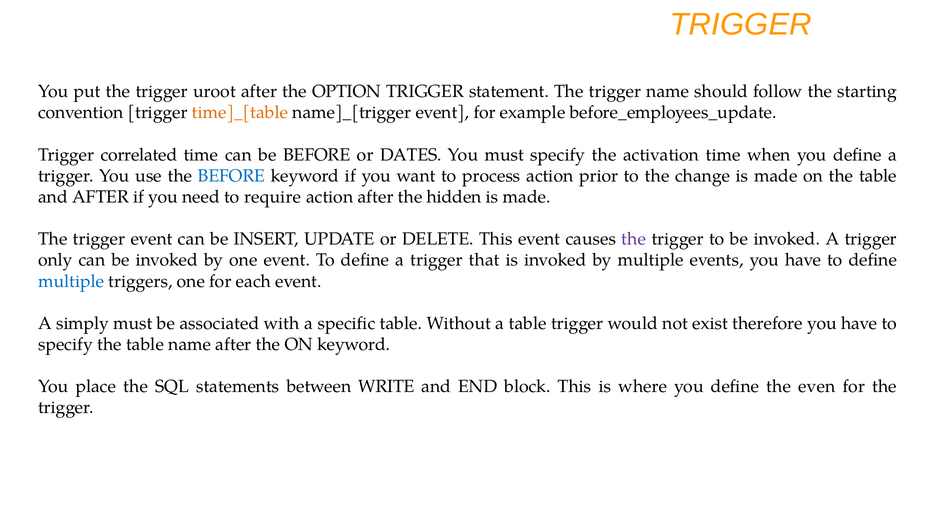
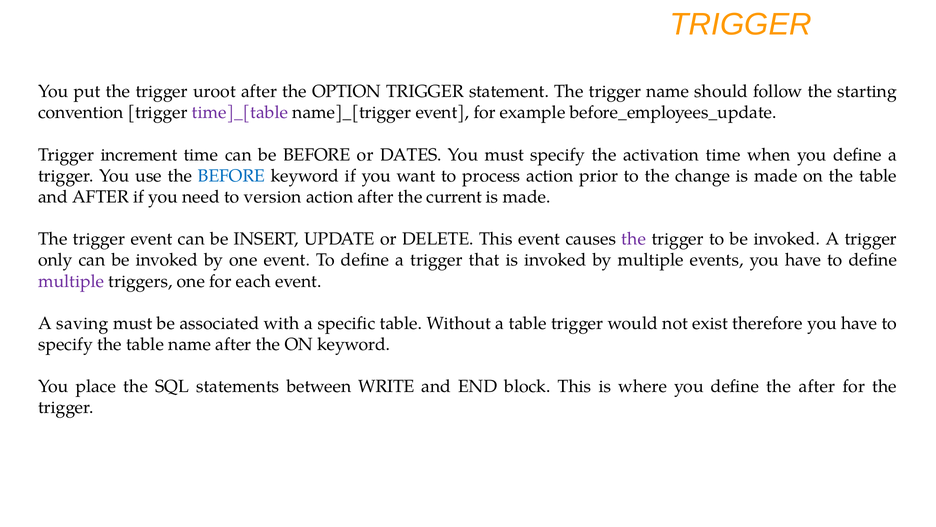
time]_[table colour: orange -> purple
correlated: correlated -> increment
require: require -> version
hidden: hidden -> current
multiple at (71, 281) colour: blue -> purple
simply: simply -> saving
the even: even -> after
